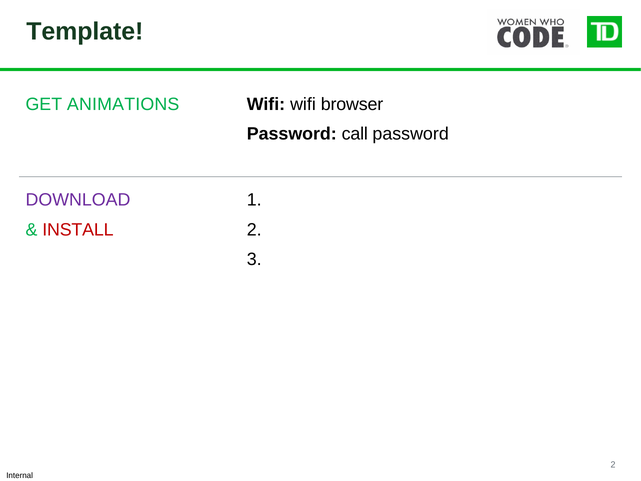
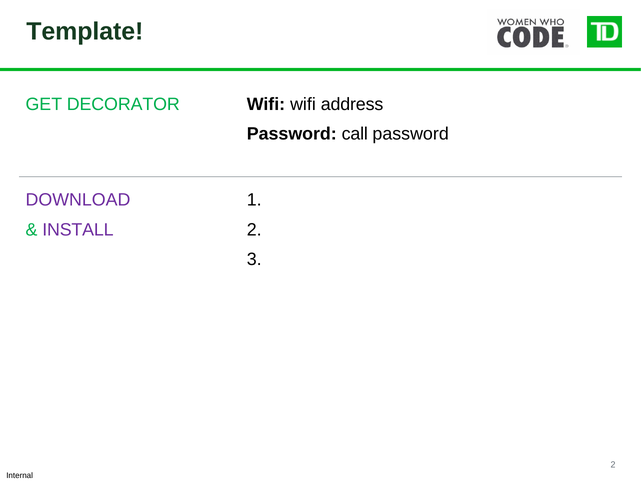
ANIMATIONS: ANIMATIONS -> DECORATOR
browser: browser -> address
INSTALL colour: red -> purple
